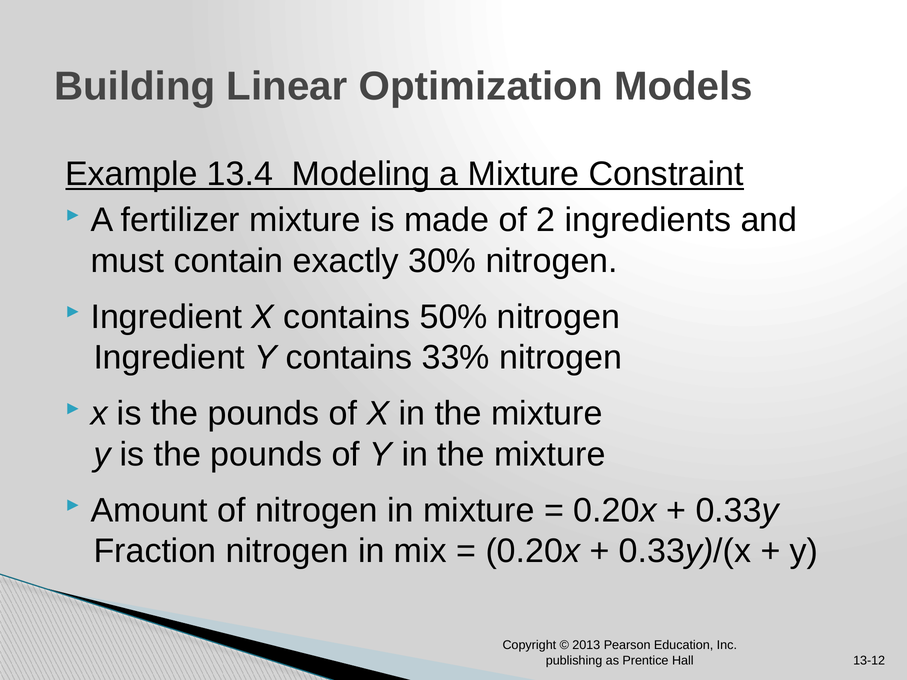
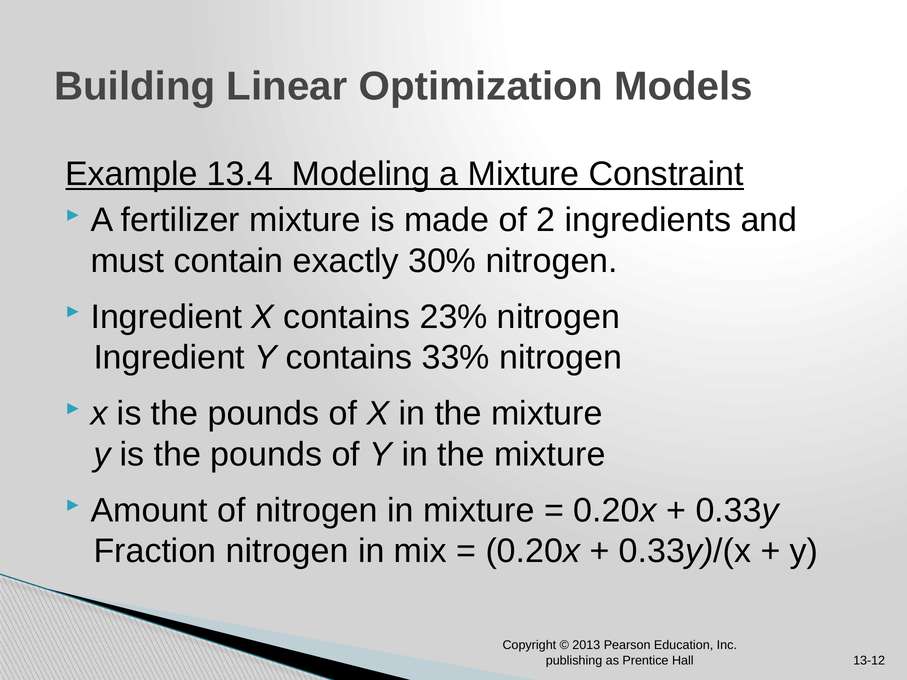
50%: 50% -> 23%
